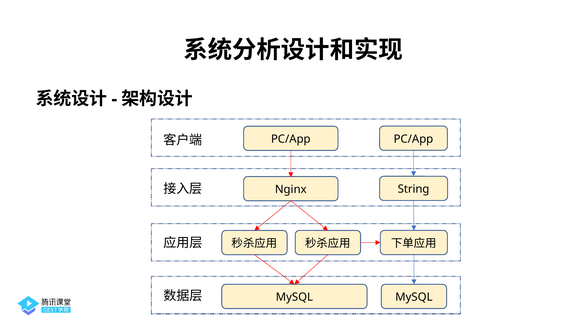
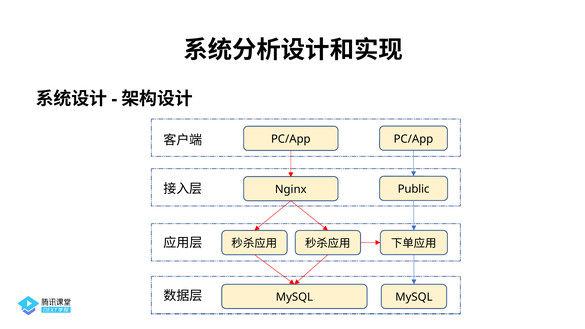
String: String -> Public
